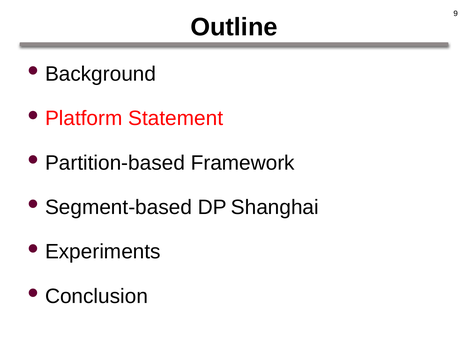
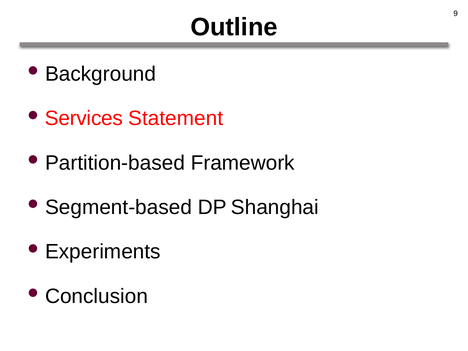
Platform: Platform -> Services
